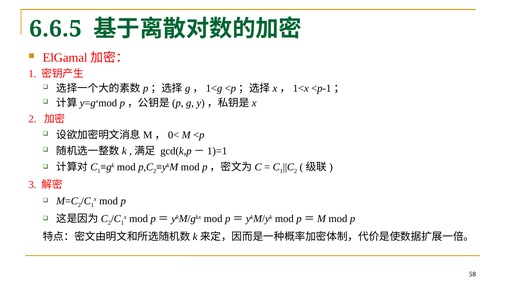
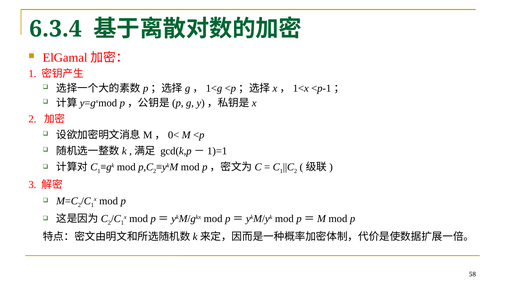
6.6.5: 6.6.5 -> 6.3.4
